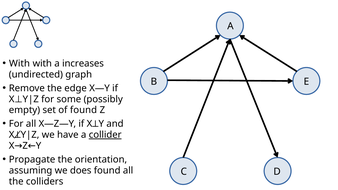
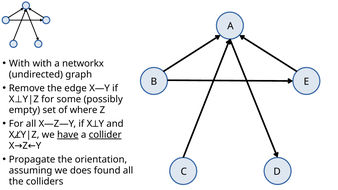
increases: increases -> networkx
of found: found -> where
have underline: none -> present
